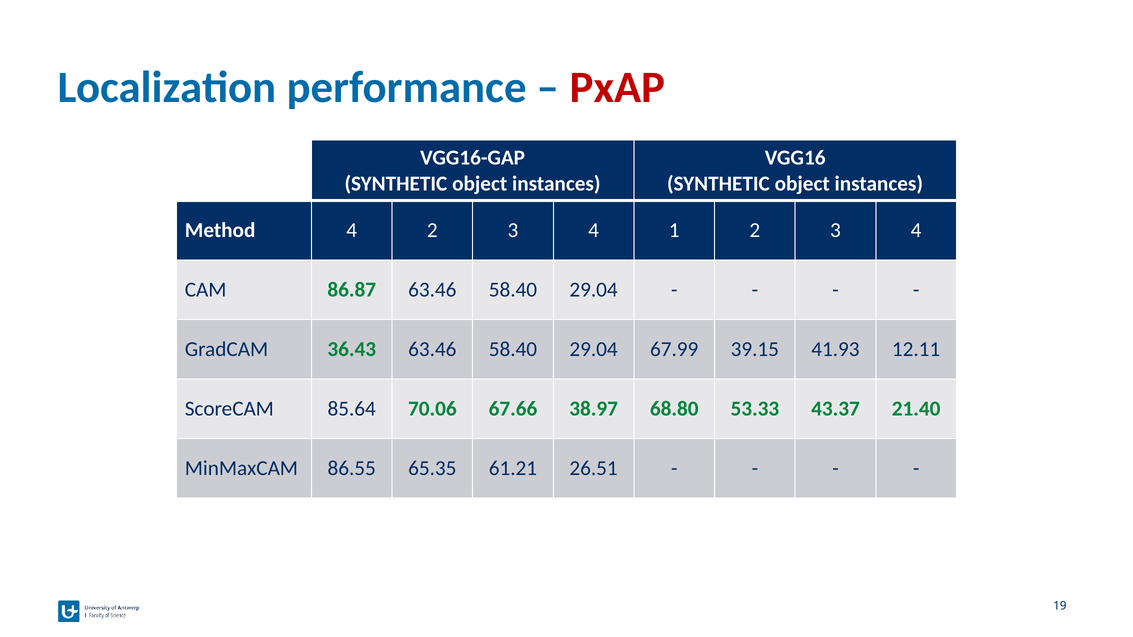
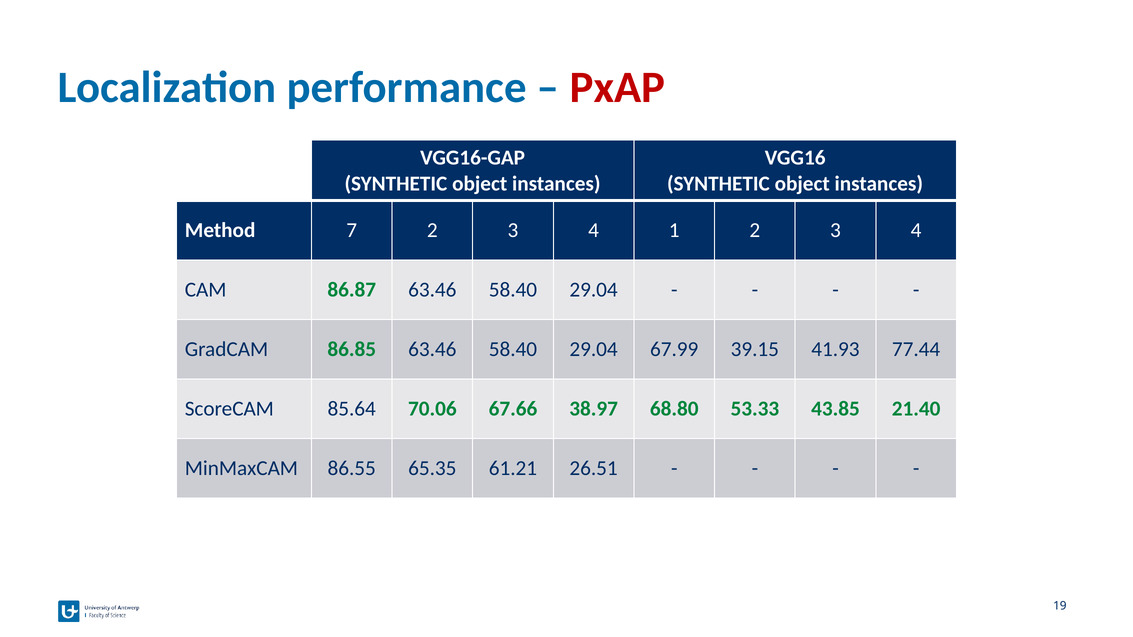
Method 4: 4 -> 7
36.43: 36.43 -> 86.85
12.11: 12.11 -> 77.44
43.37: 43.37 -> 43.85
